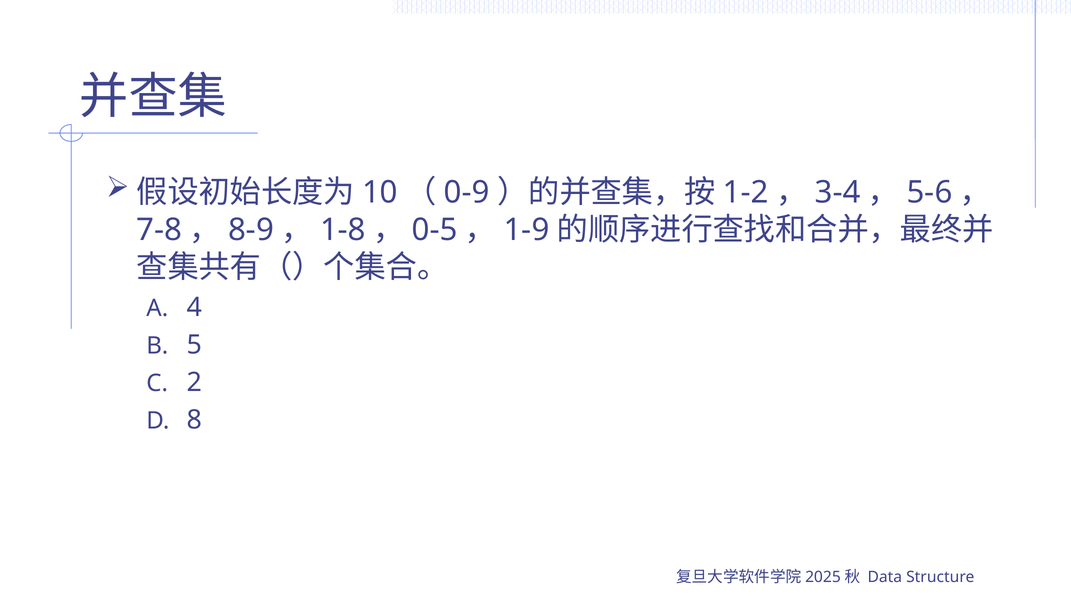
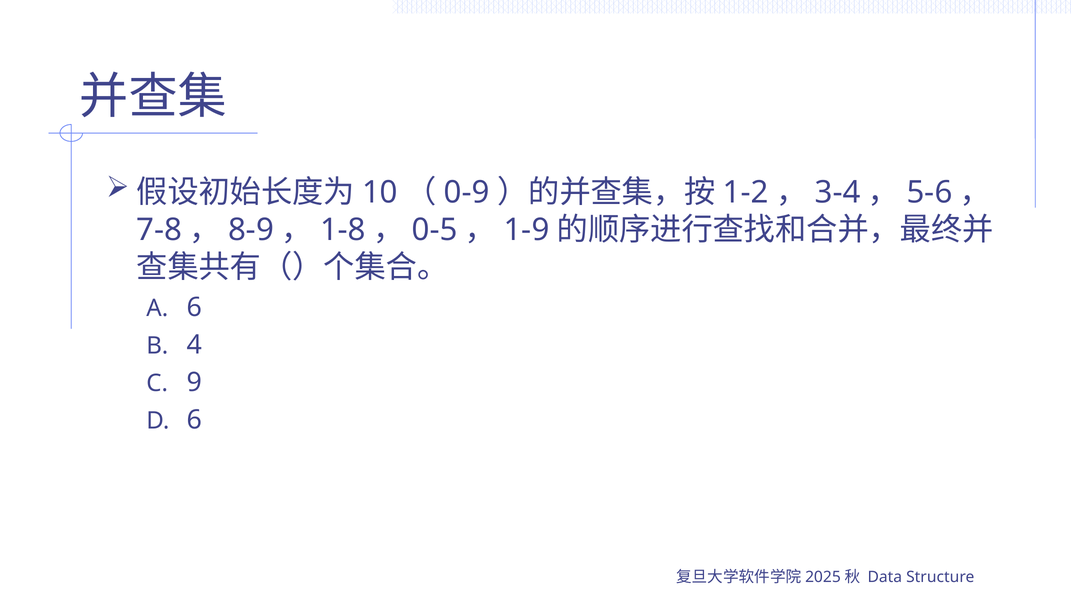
4 at (194, 307): 4 -> 6
5: 5 -> 4
2: 2 -> 9
8 at (194, 420): 8 -> 6
